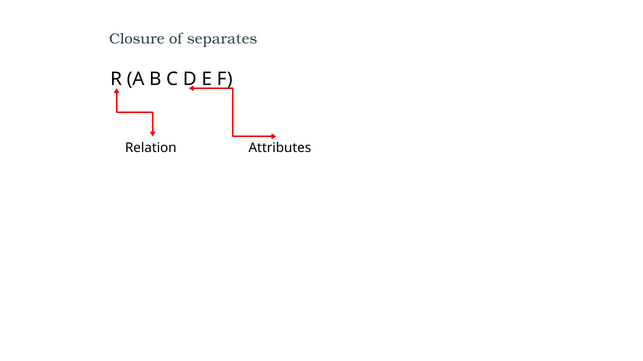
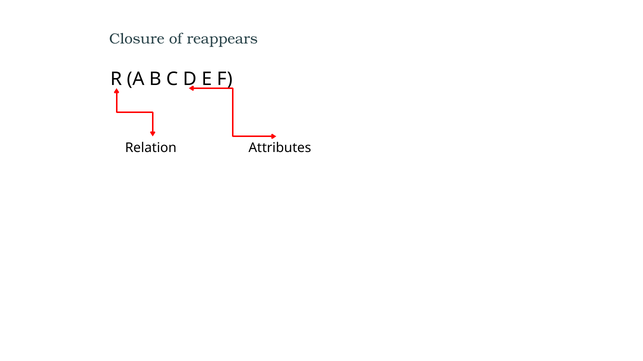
separates: separates -> reappears
